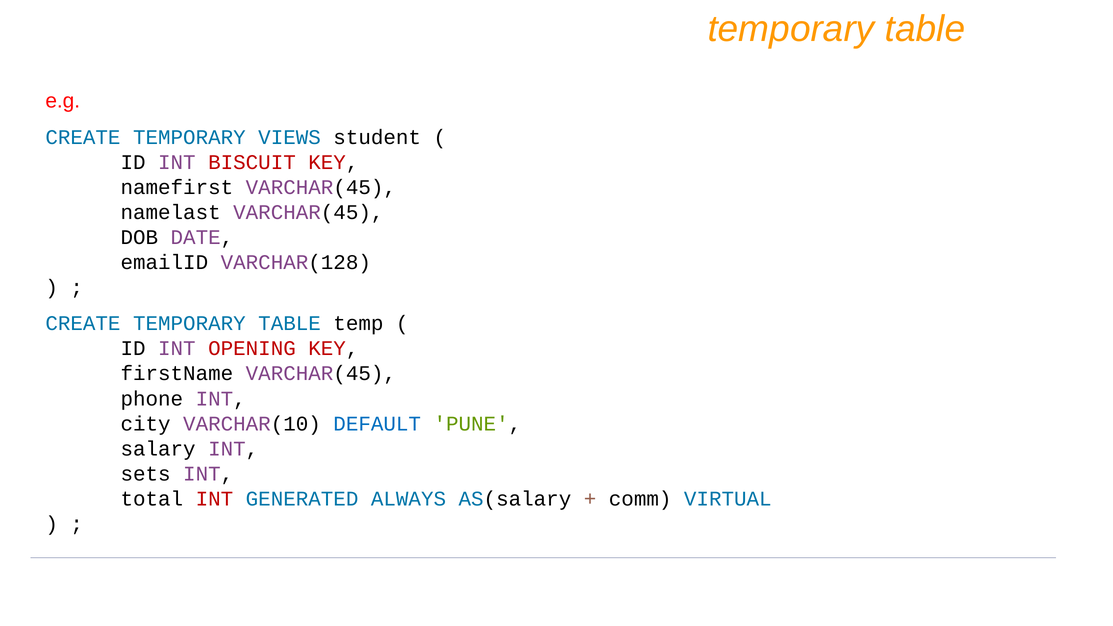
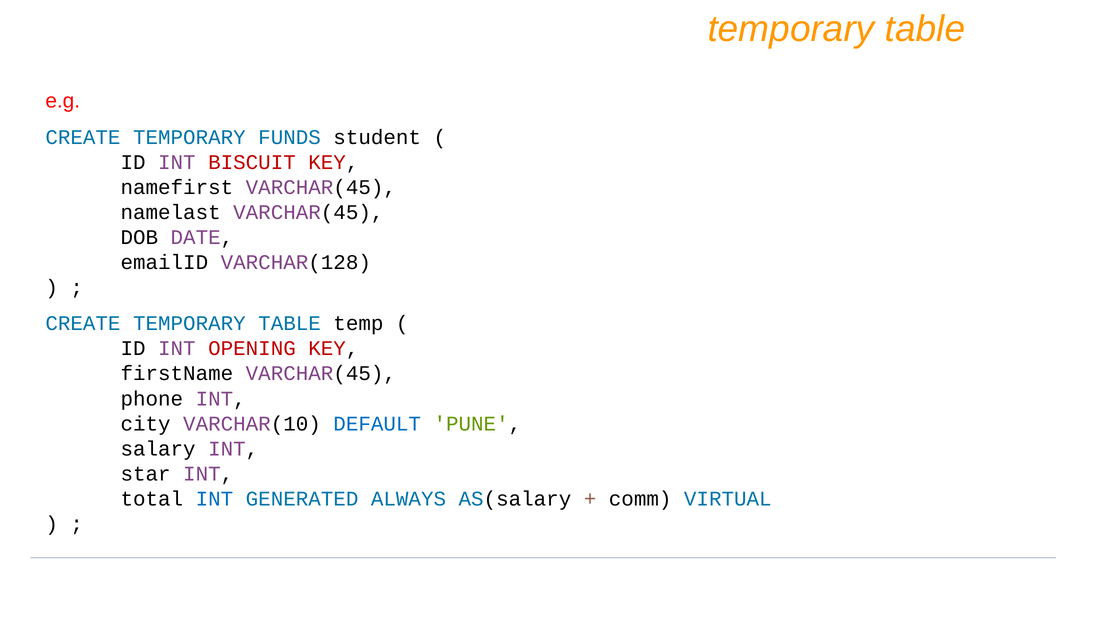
VIEWS: VIEWS -> FUNDS
sets: sets -> star
INT at (214, 499) colour: red -> blue
